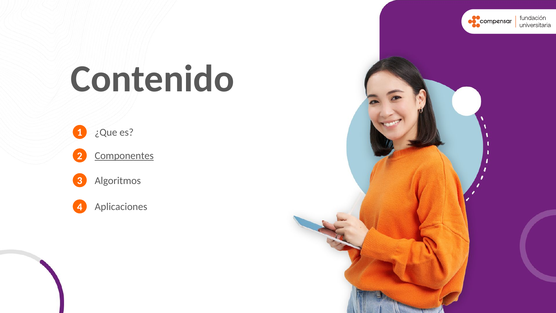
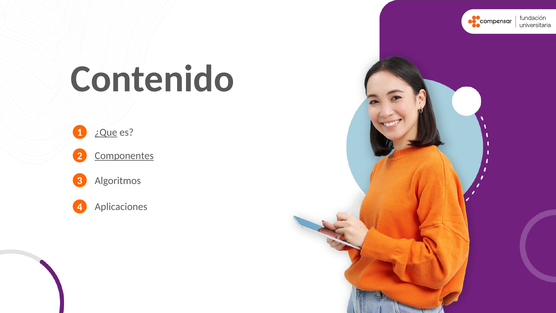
¿Que underline: none -> present
